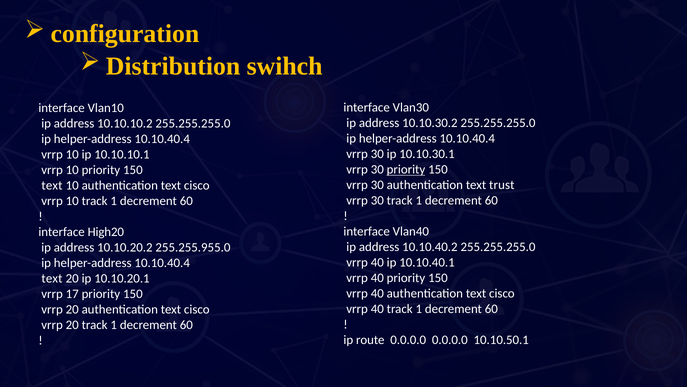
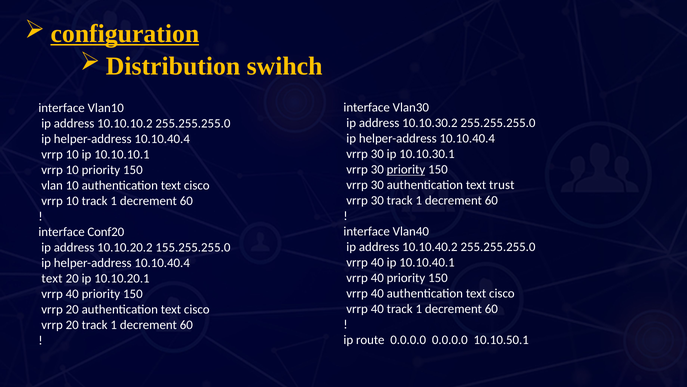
configuration underline: none -> present
text at (52, 185): text -> vlan
High20: High20 -> Conf20
255.255.955.0: 255.255.955.0 -> 155.255.255.0
17 at (72, 294): 17 -> 40
